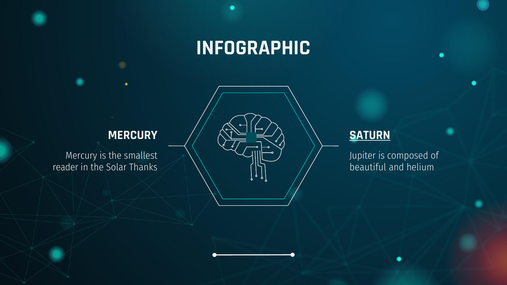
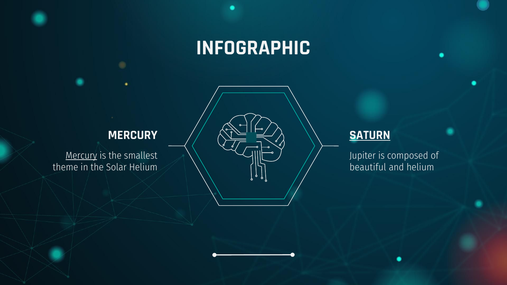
Mercury at (81, 156) underline: none -> present
reader: reader -> theme
Solar Thanks: Thanks -> Helium
